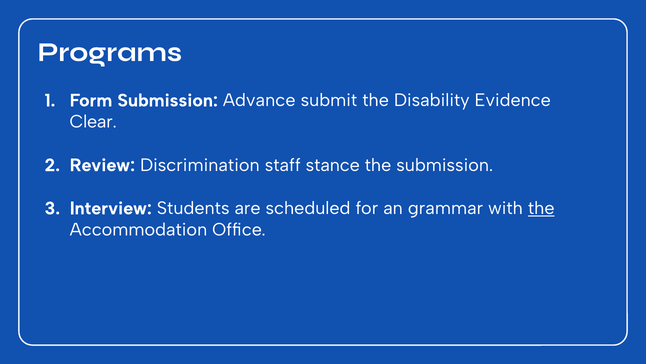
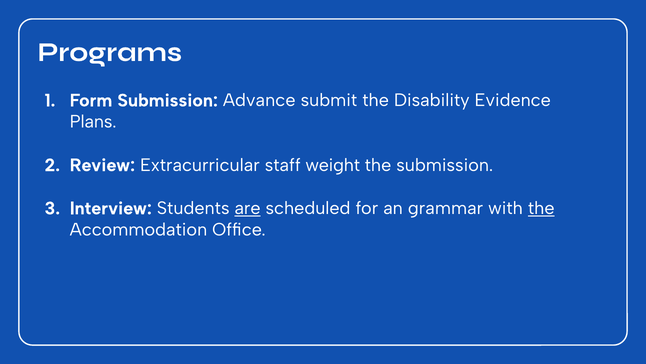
Clear: Clear -> Plans
Discrimination: Discrimination -> Extracurricular
stance: stance -> weight
are underline: none -> present
